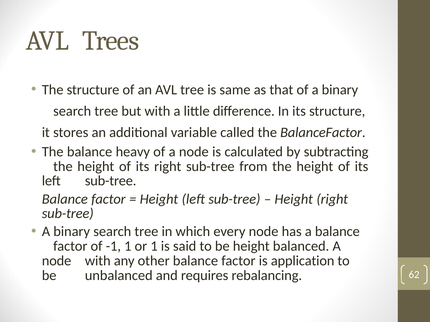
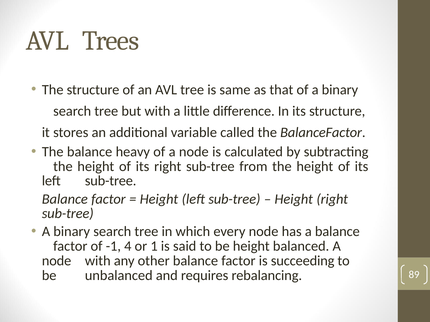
-1 1: 1 -> 4
application: application -> succeeding
62: 62 -> 89
